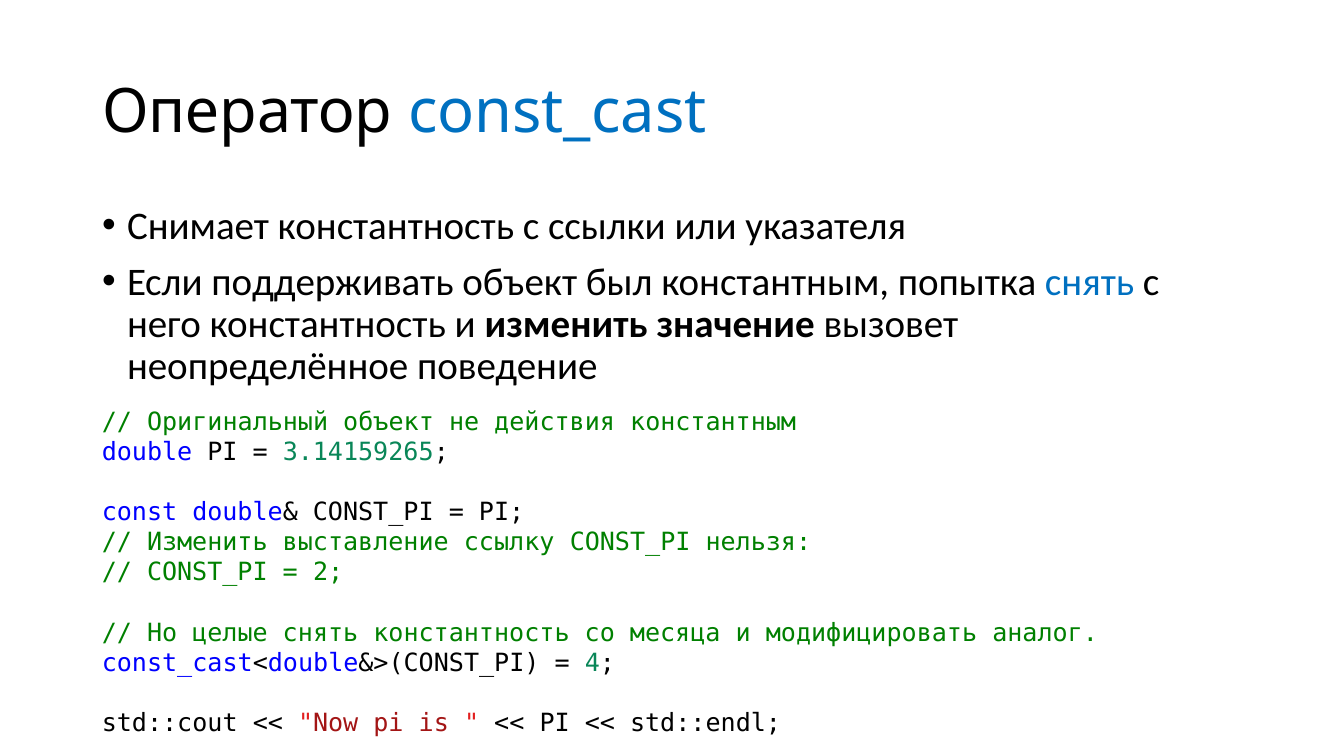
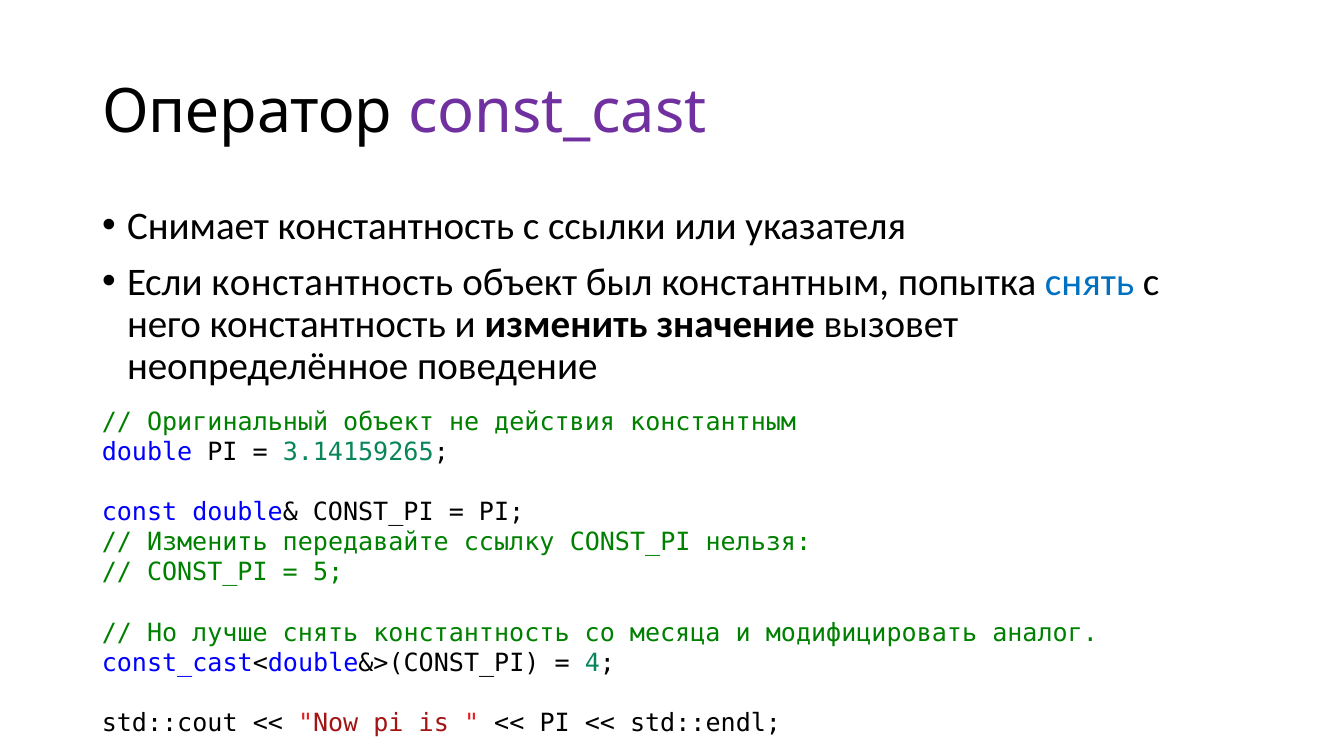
const_cast colour: blue -> purple
Если поддерживать: поддерживать -> константность
выставление: выставление -> передавайте
2: 2 -> 5
целые: целые -> лучше
